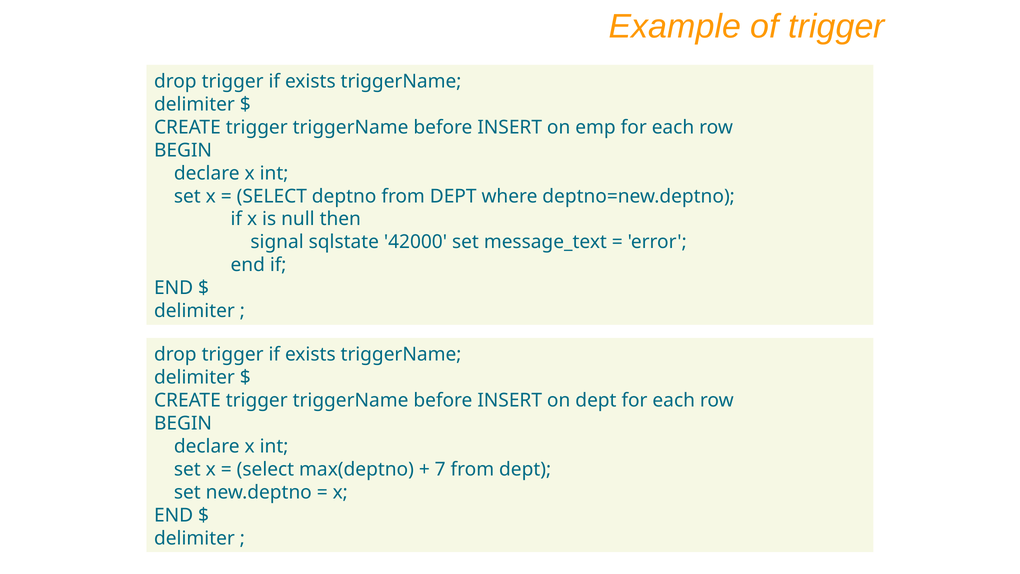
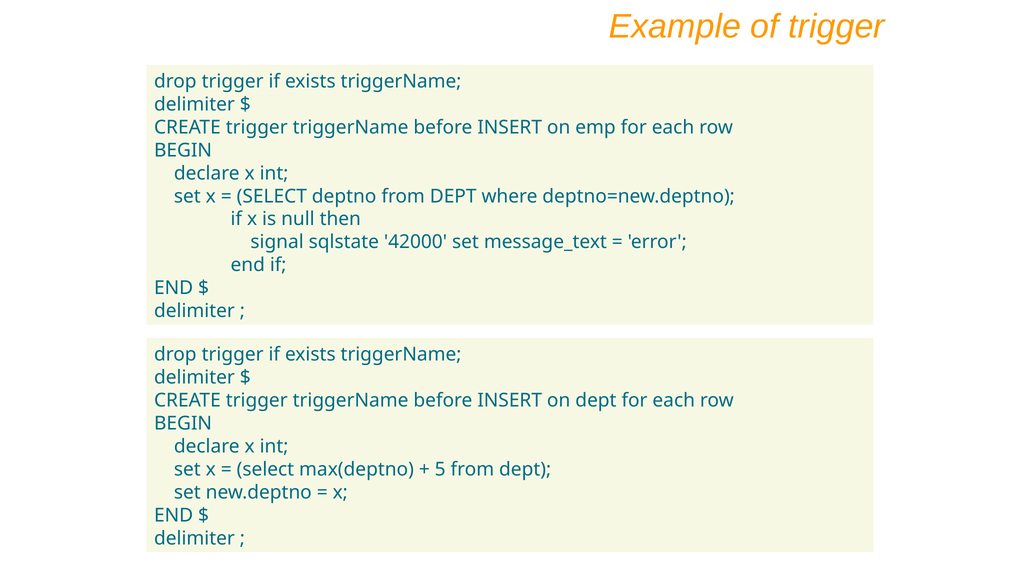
7: 7 -> 5
